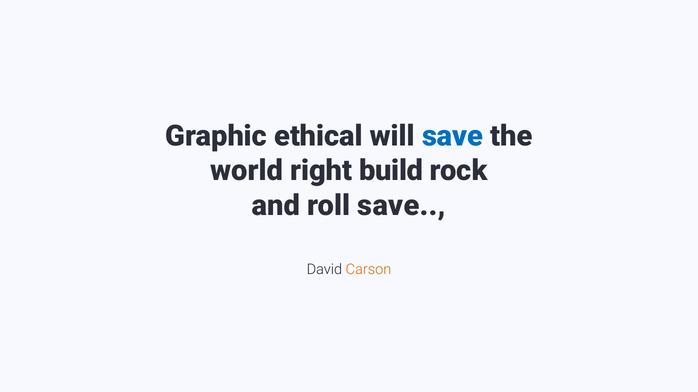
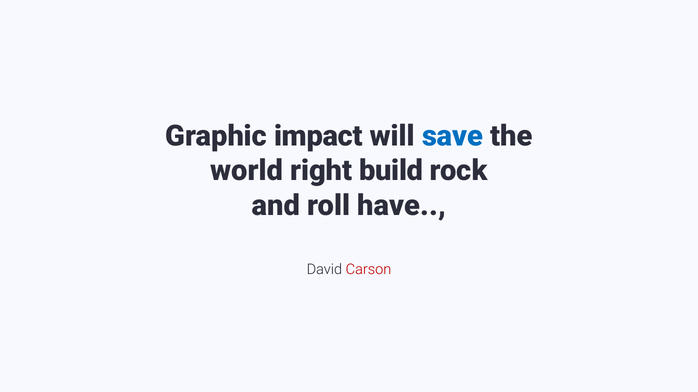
ethical: ethical -> impact
roll save: save -> have
Carson colour: orange -> red
